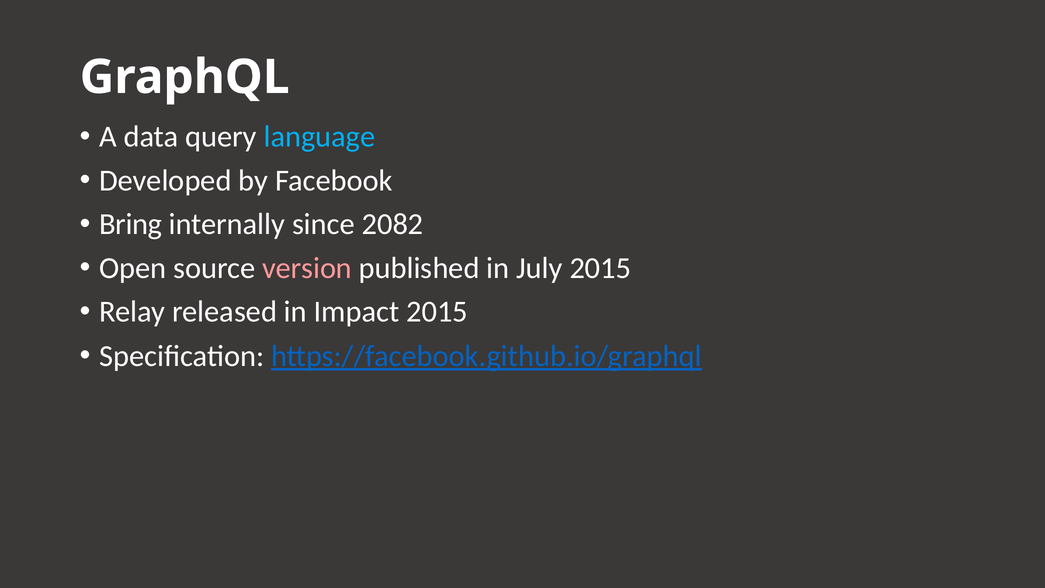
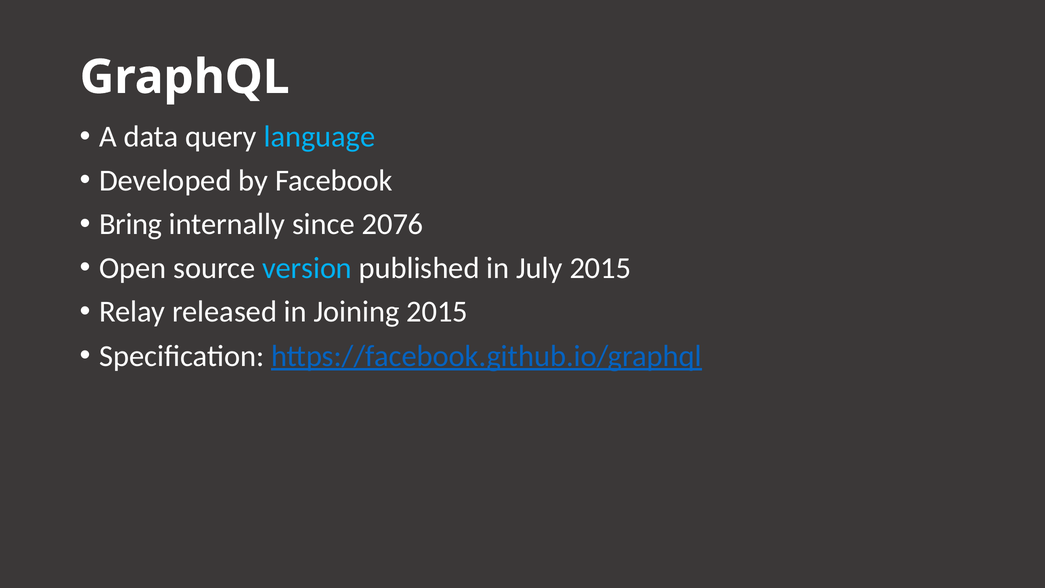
2082: 2082 -> 2076
version colour: pink -> light blue
Impact: Impact -> Joining
